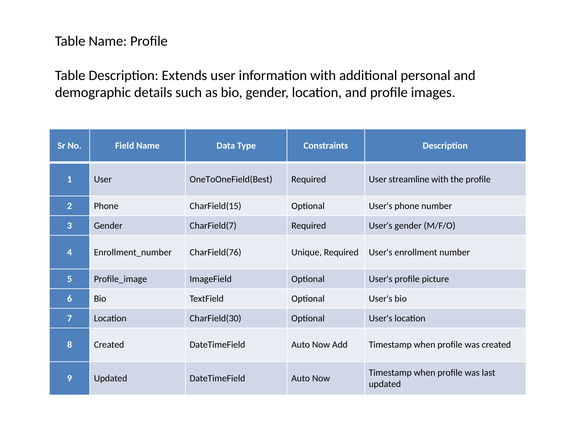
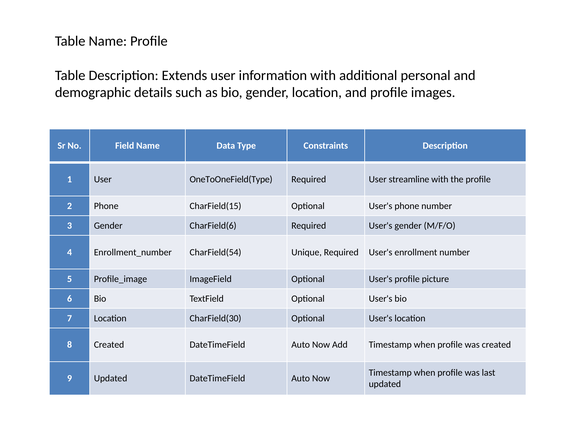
OneToOneField(Best: OneToOneField(Best -> OneToOneField(Type
CharField(7: CharField(7 -> CharField(6
CharField(76: CharField(76 -> CharField(54
